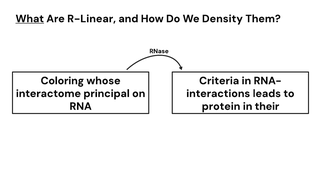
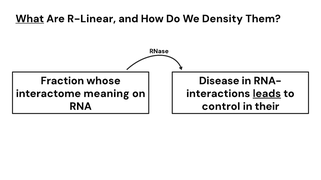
Coloring: Coloring -> Fraction
Criteria: Criteria -> Disease
principal: principal -> meaning
leads underline: none -> present
protein: protein -> control
